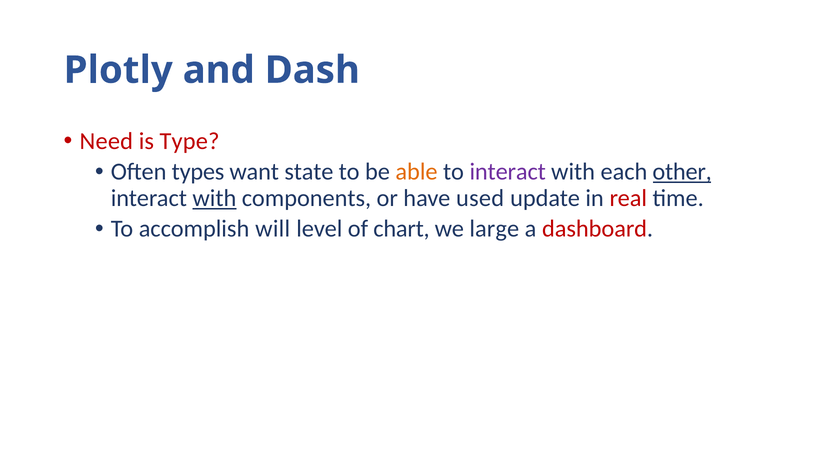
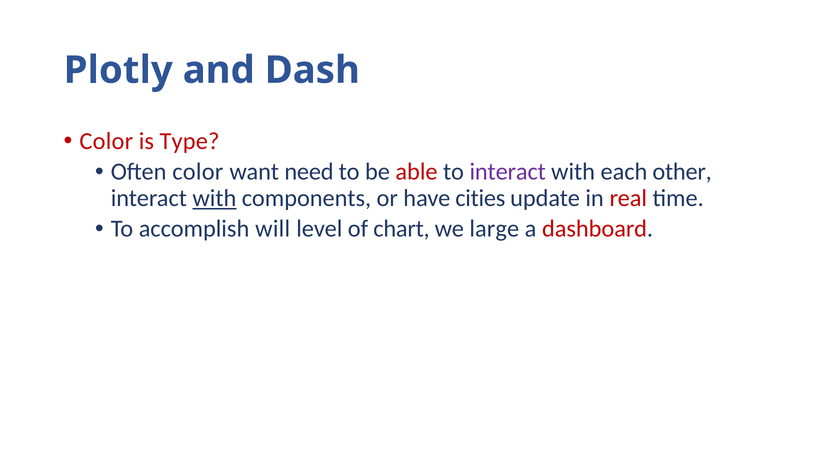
Need at (106, 141): Need -> Color
Often types: types -> color
state: state -> need
able colour: orange -> red
other underline: present -> none
used: used -> cities
